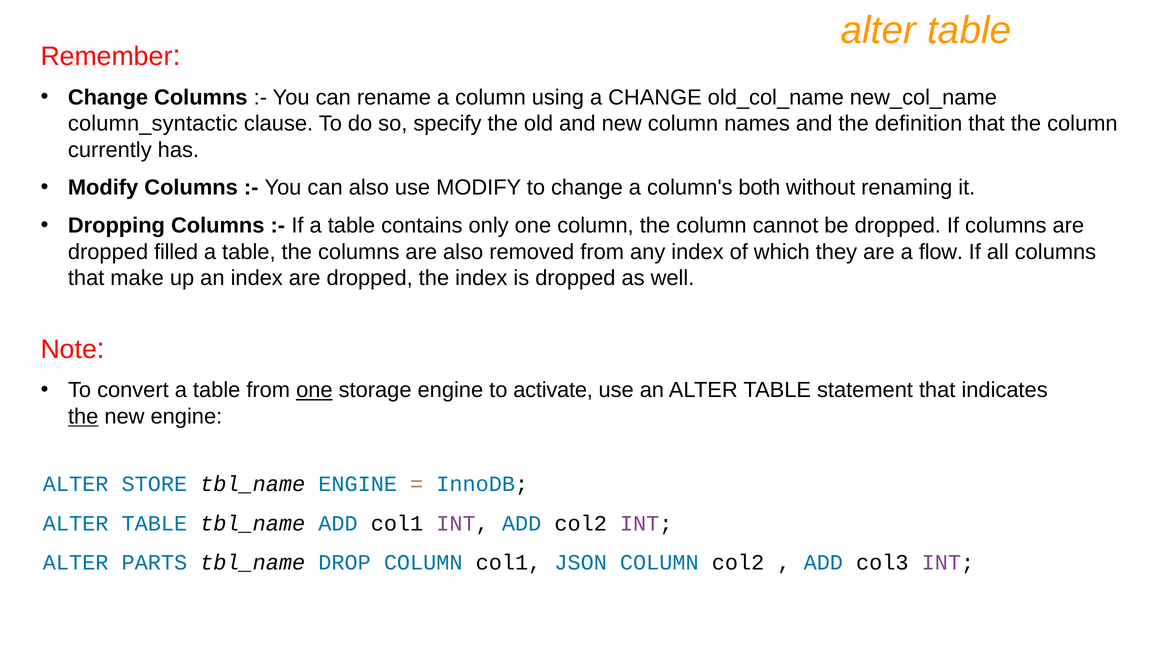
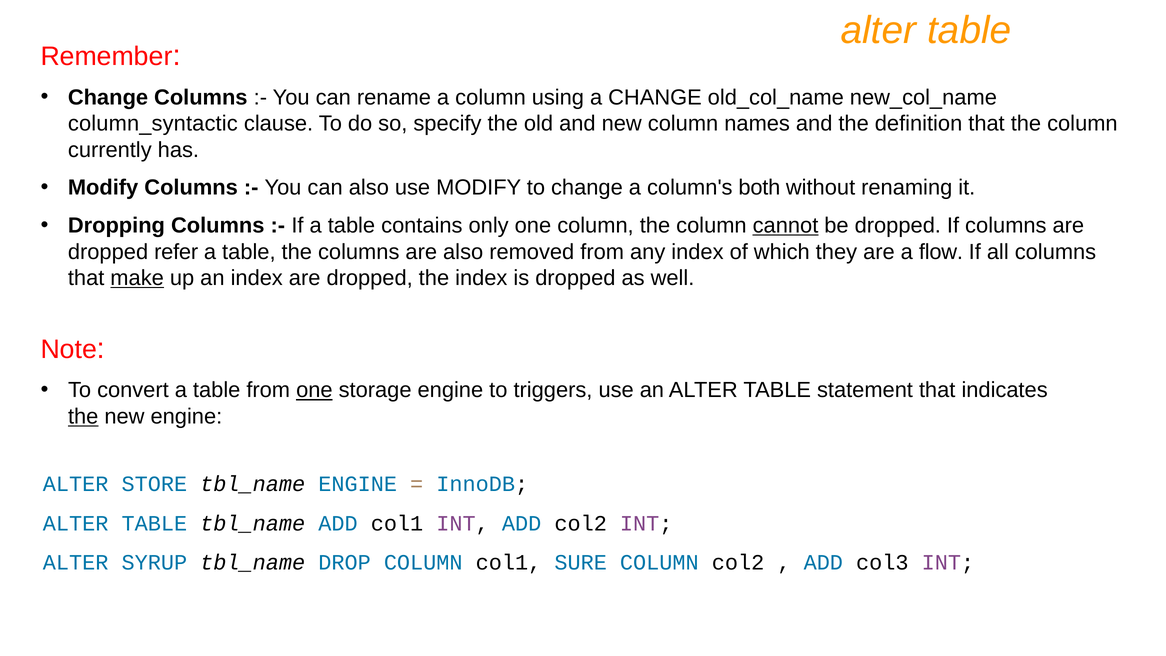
cannot underline: none -> present
filled: filled -> refer
make underline: none -> present
activate: activate -> triggers
PARTS: PARTS -> SYRUP
JSON: JSON -> SURE
